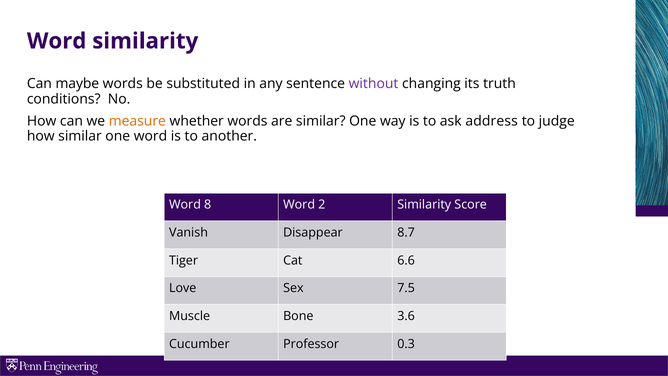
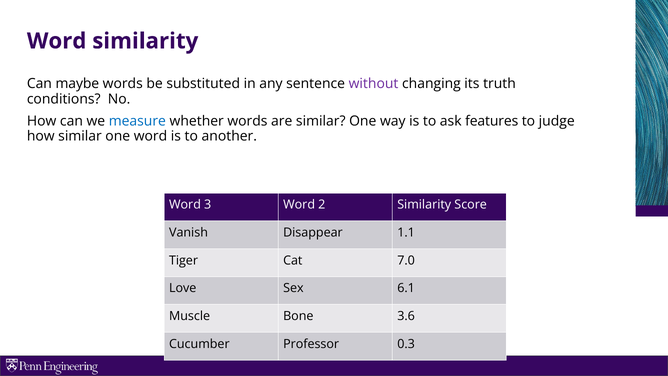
measure colour: orange -> blue
address: address -> features
8: 8 -> 3
8.7: 8.7 -> 1.1
6.6: 6.6 -> 7.0
7.5: 7.5 -> 6.1
